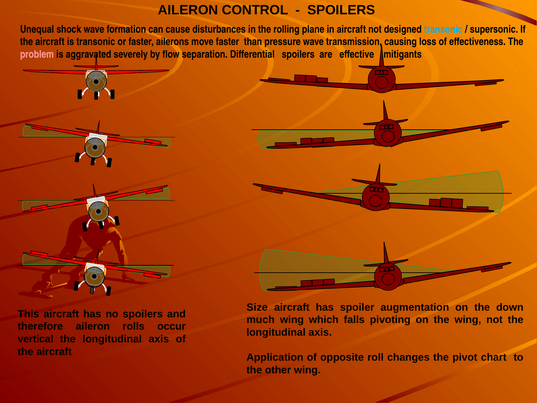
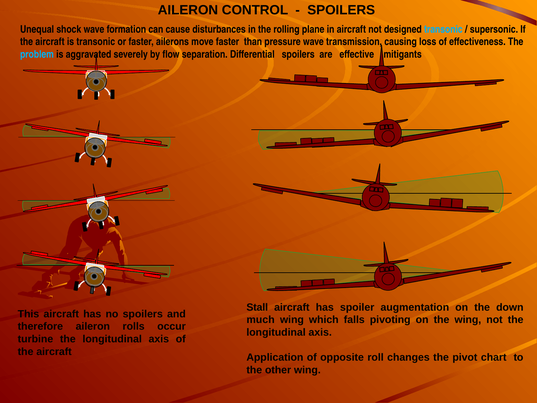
problem colour: pink -> light blue
Size: Size -> Stall
vertical: vertical -> turbine
